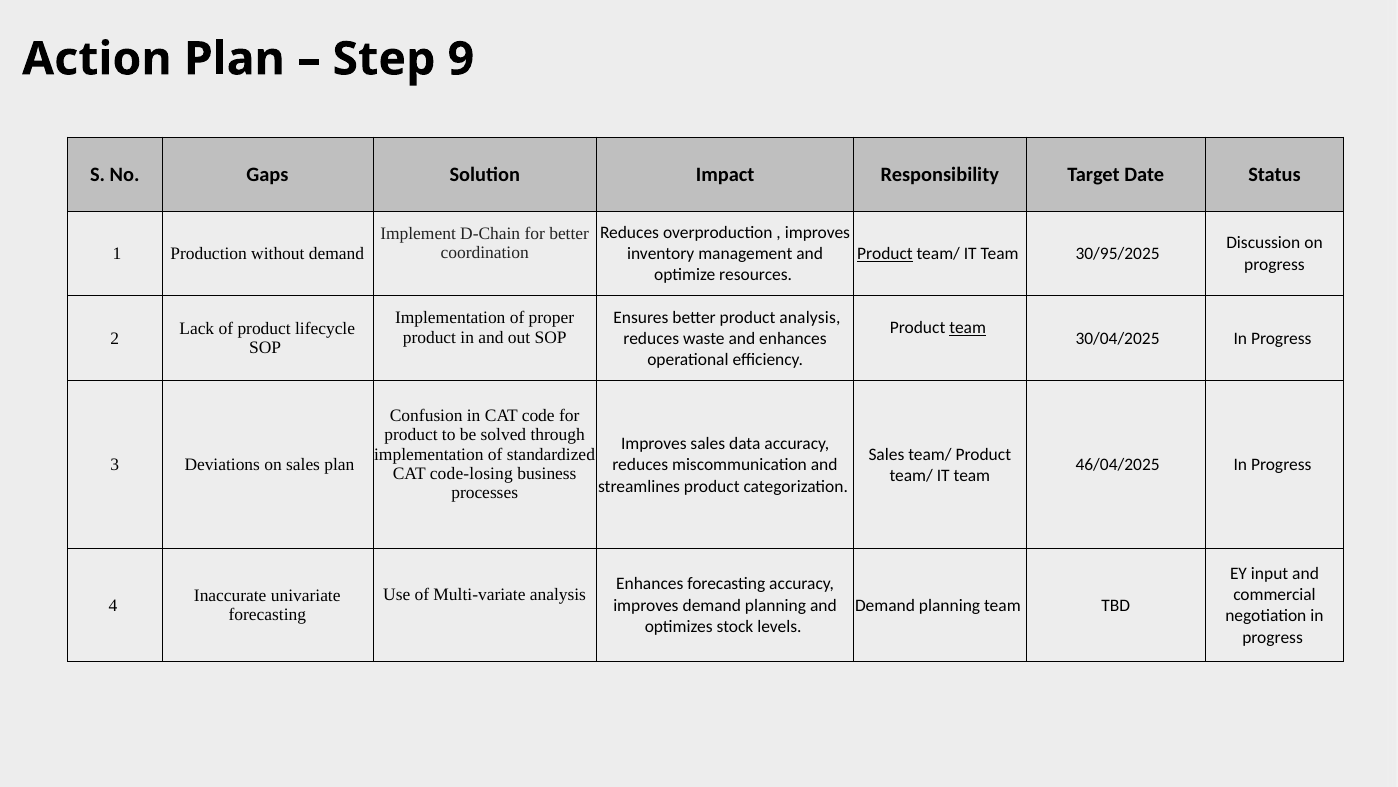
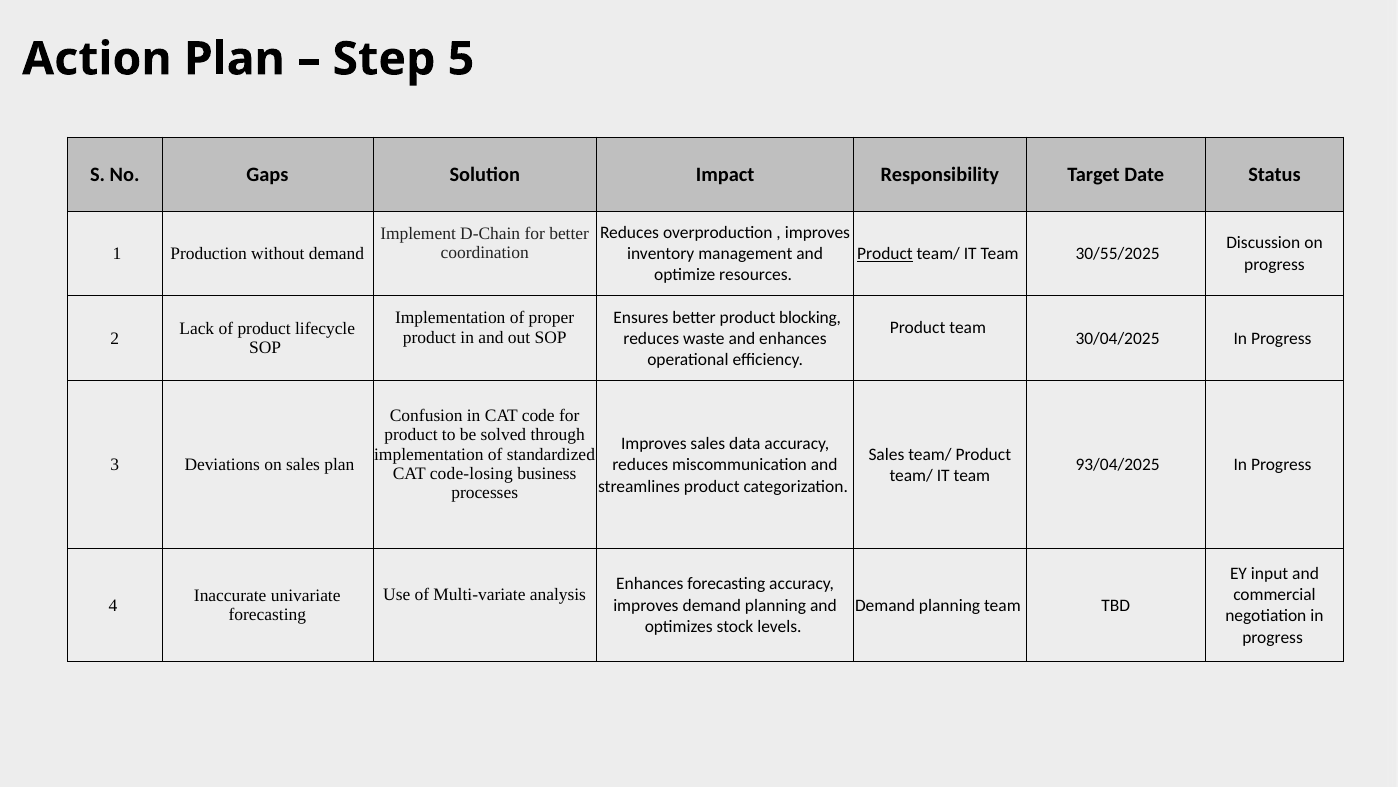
9: 9 -> 5
30/95/2025: 30/95/2025 -> 30/55/2025
product analysis: analysis -> blocking
team at (968, 328) underline: present -> none
46/04/2025: 46/04/2025 -> 93/04/2025
